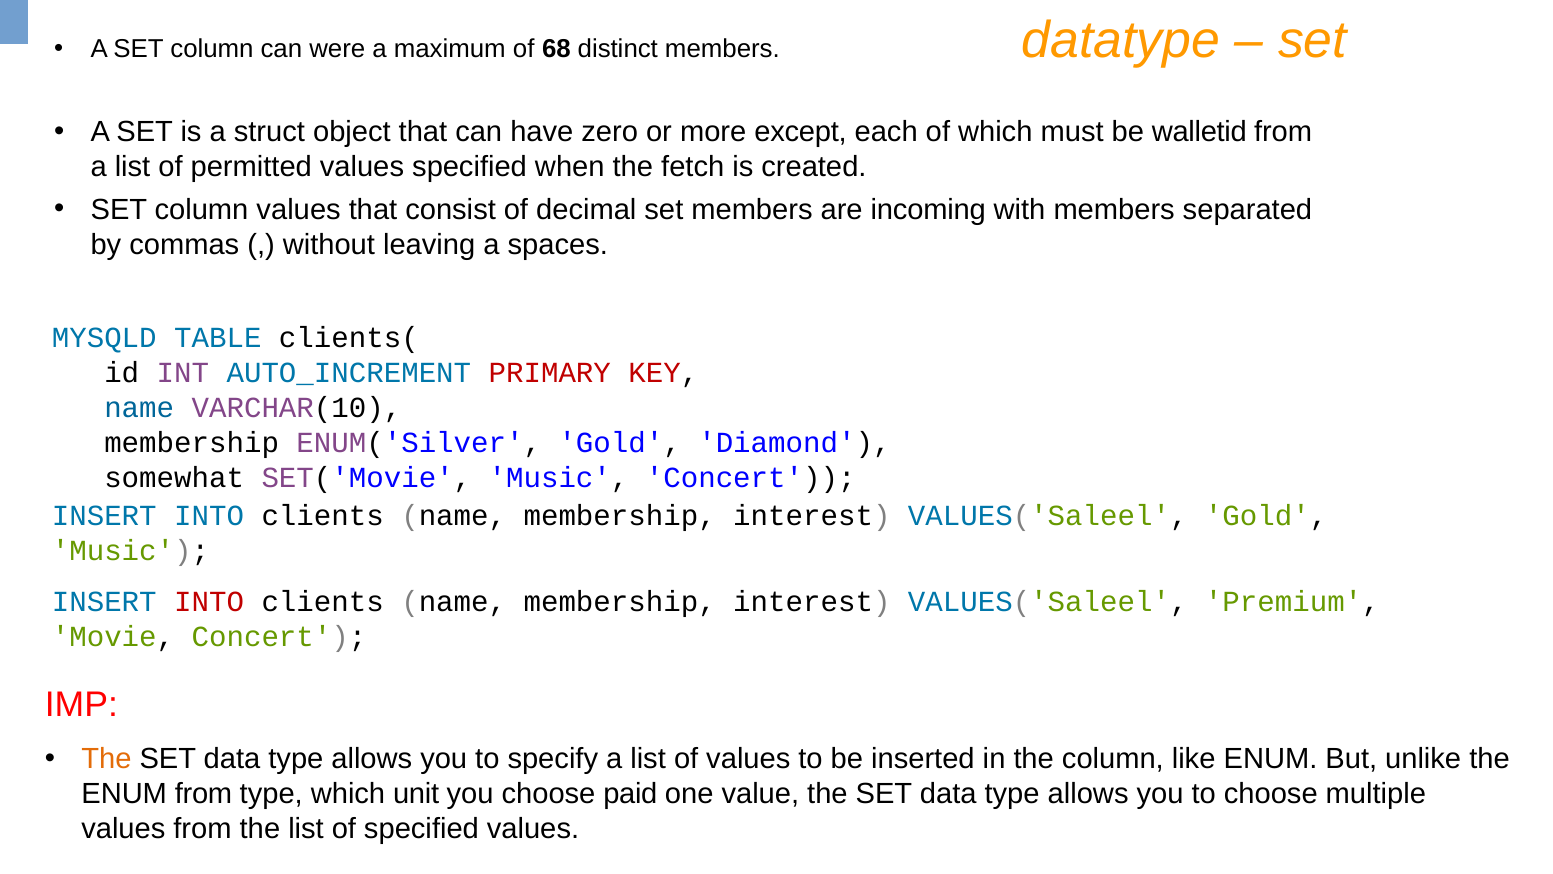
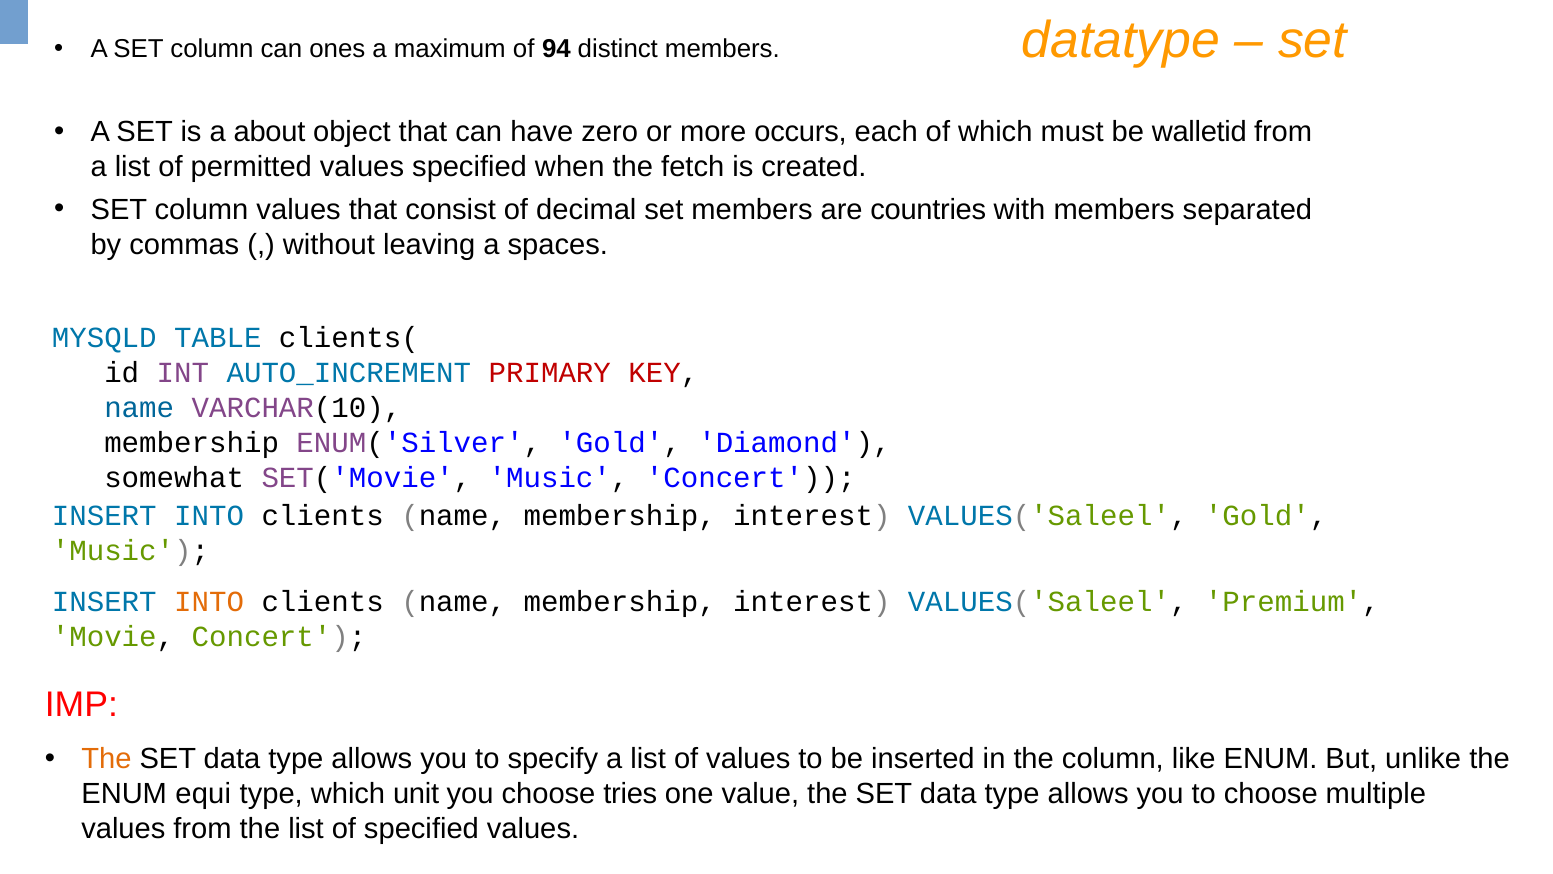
were: were -> ones
68: 68 -> 94
struct: struct -> about
except: except -> occurs
incoming: incoming -> countries
INTO at (209, 601) colour: red -> orange
ENUM from: from -> equi
paid: paid -> tries
